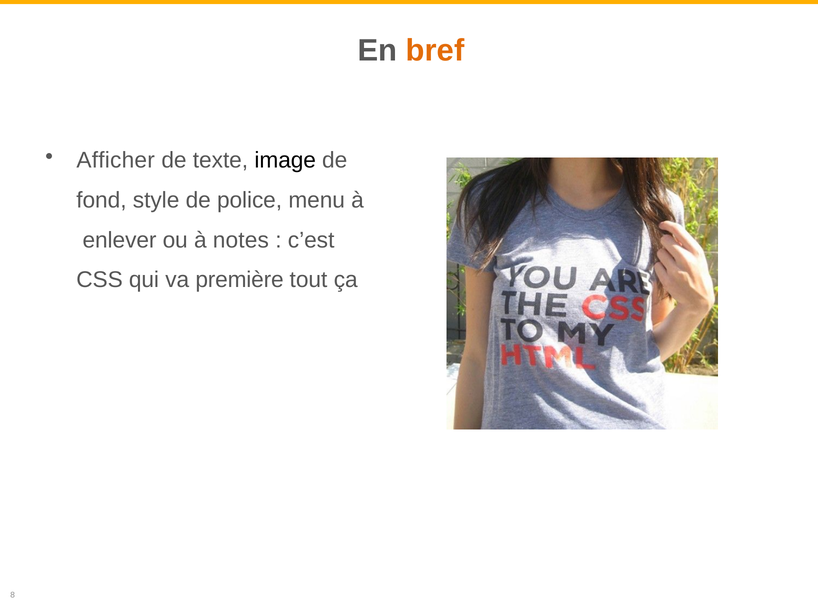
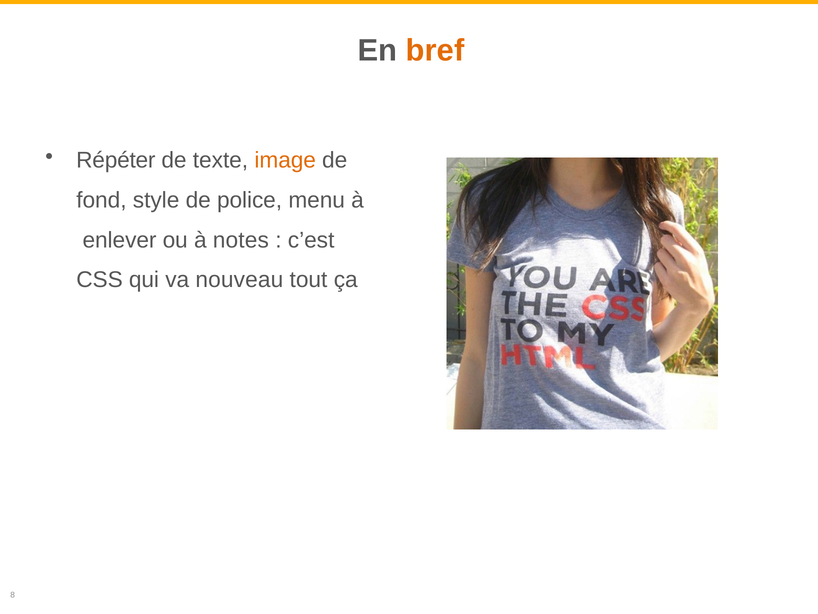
Afficher: Afficher -> Répéter
image colour: black -> orange
première: première -> nouveau
